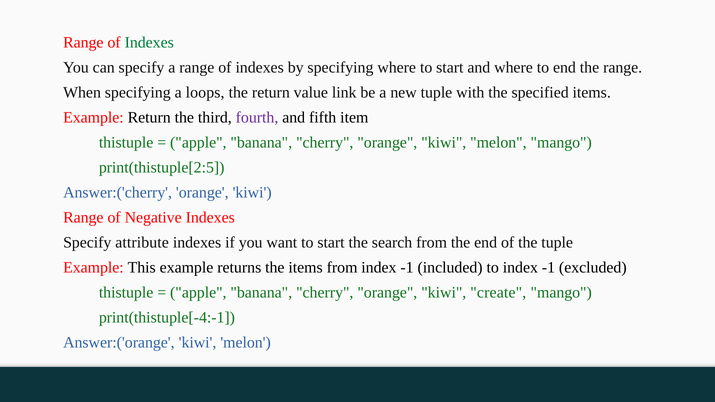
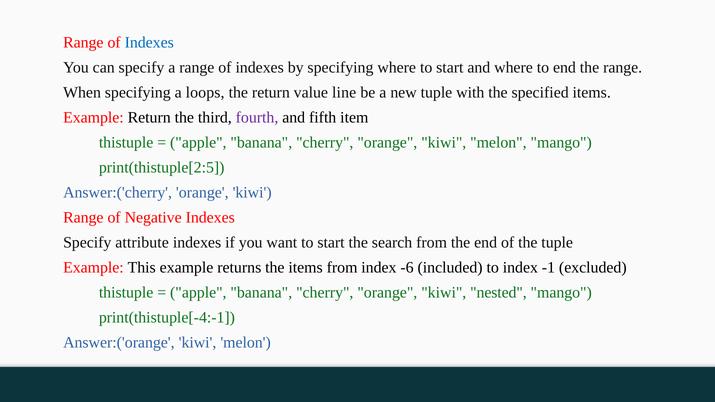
Indexes at (149, 42) colour: green -> blue
link: link -> line
from index -1: -1 -> -6
create: create -> nested
